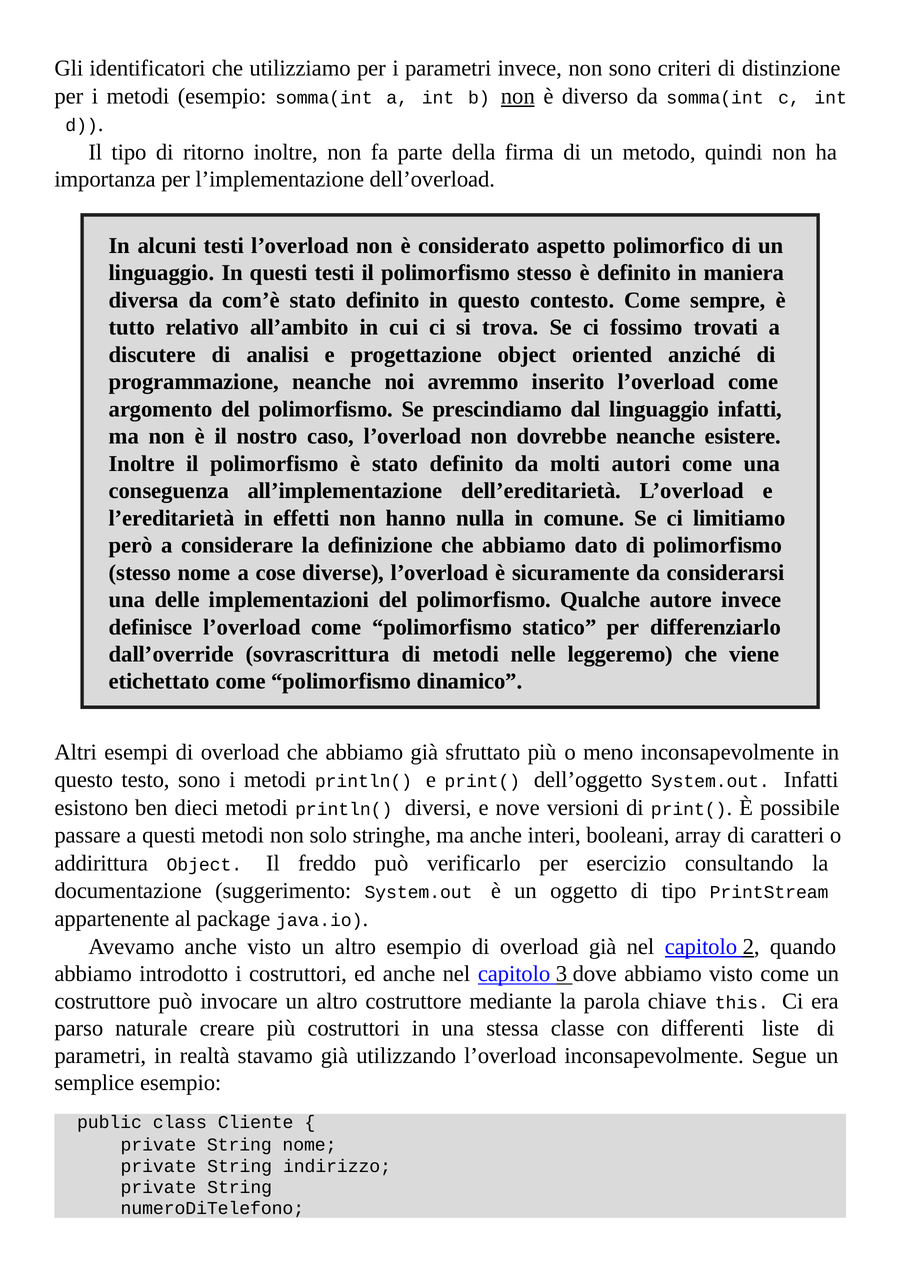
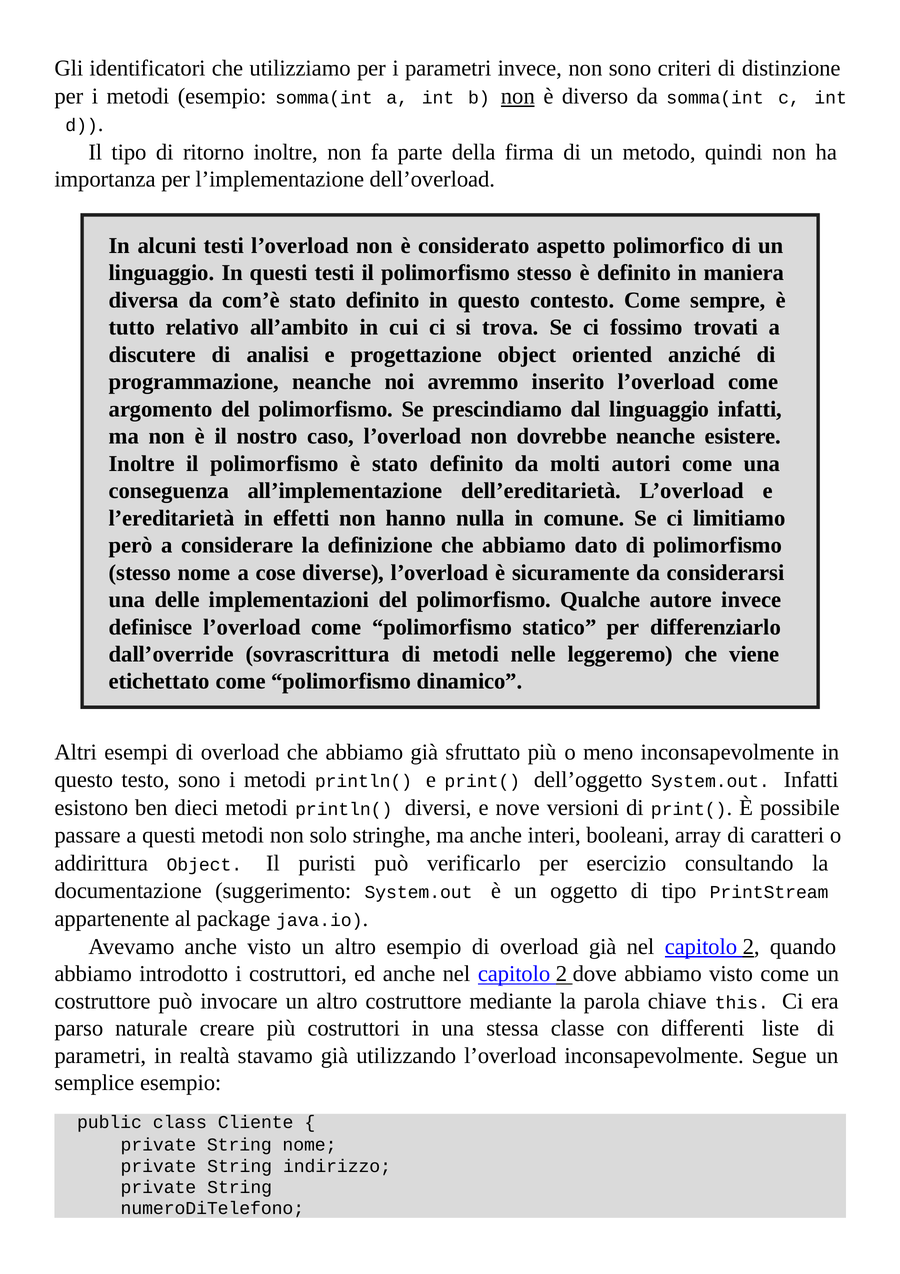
freddo: freddo -> puristi
anche nel capitolo 3: 3 -> 2
